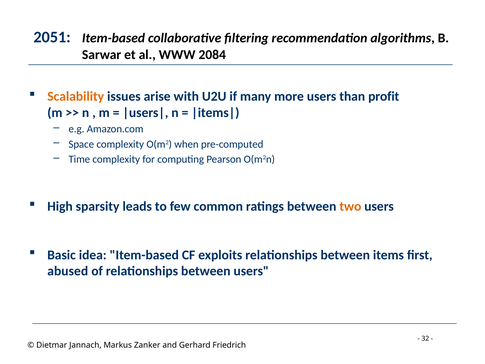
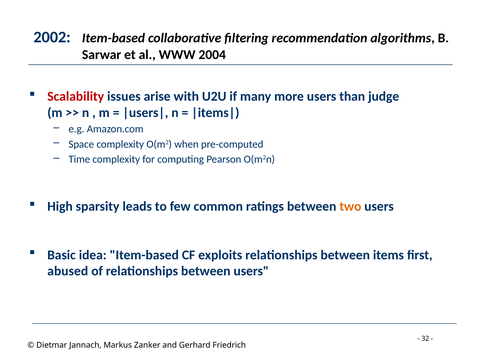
2051: 2051 -> 2002
2084: 2084 -> 2004
Scalability colour: orange -> red
profit: profit -> judge
